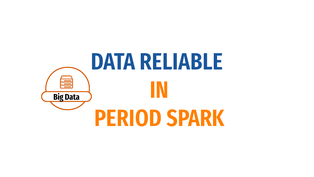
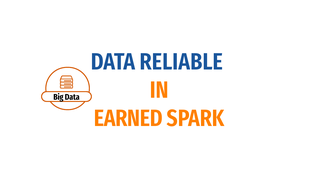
PERIOD: PERIOD -> EARNED
